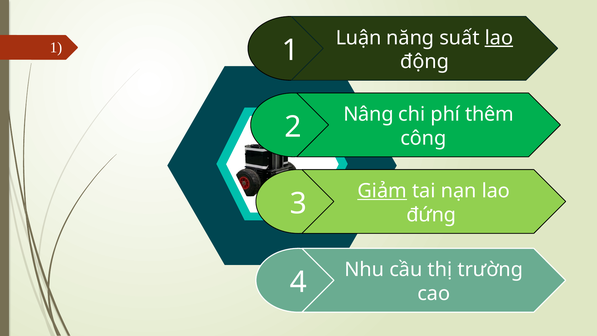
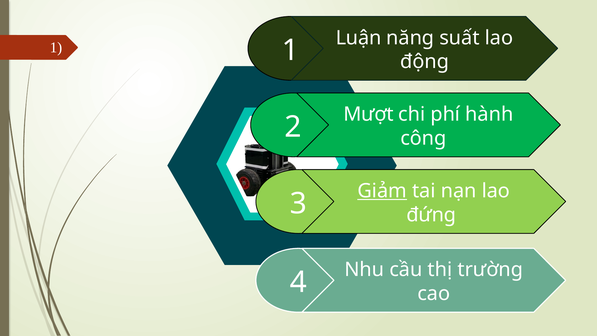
lao at (499, 38) underline: present -> none
Nâng: Nâng -> Mượt
thêm: thêm -> hành
